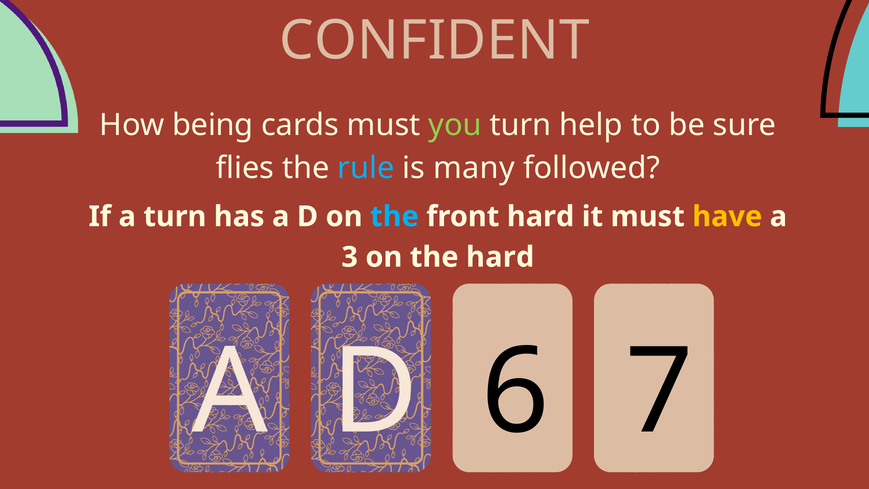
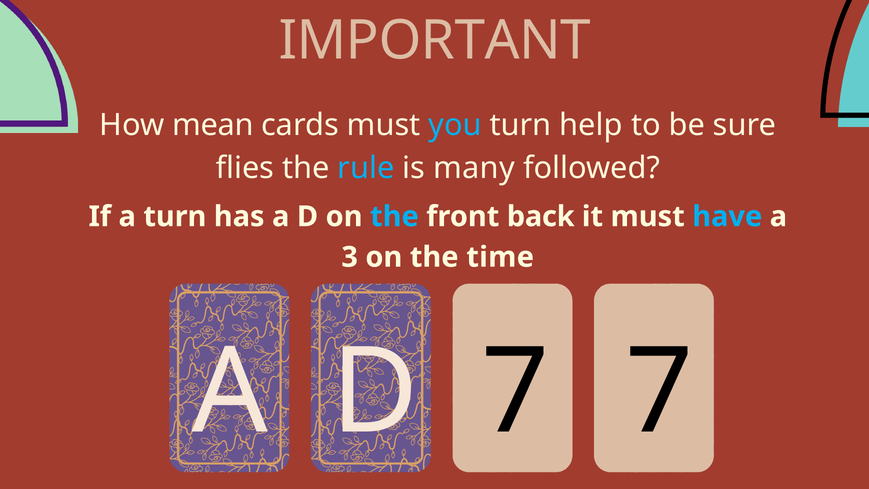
CONFIDENT: CONFIDENT -> IMPORTANT
being: being -> mean
you colour: light green -> light blue
front hard: hard -> back
have colour: yellow -> light blue
the hard: hard -> time
D 6: 6 -> 7
